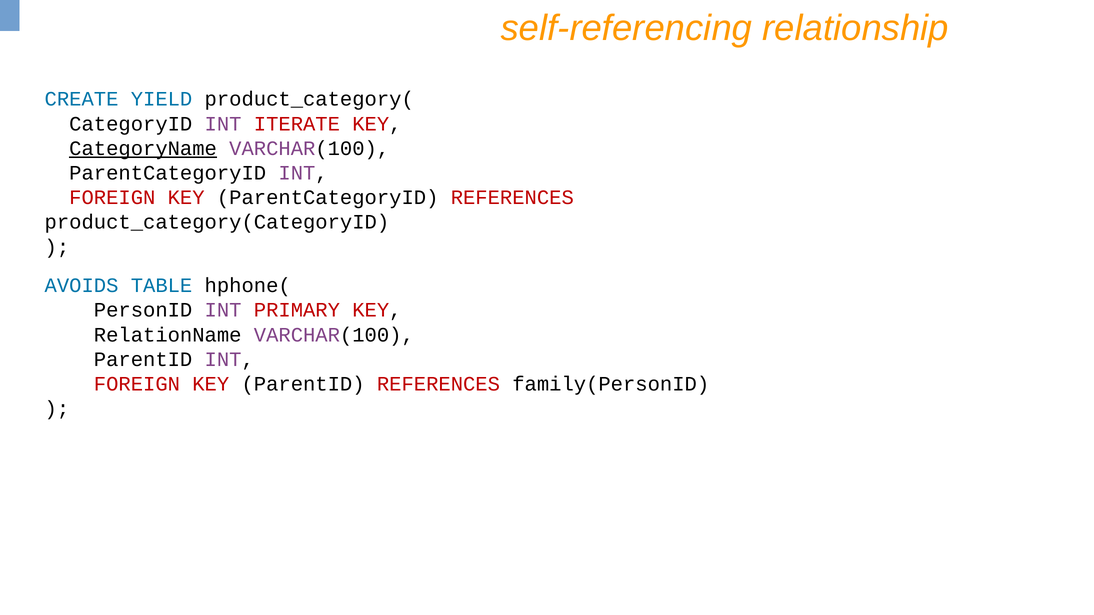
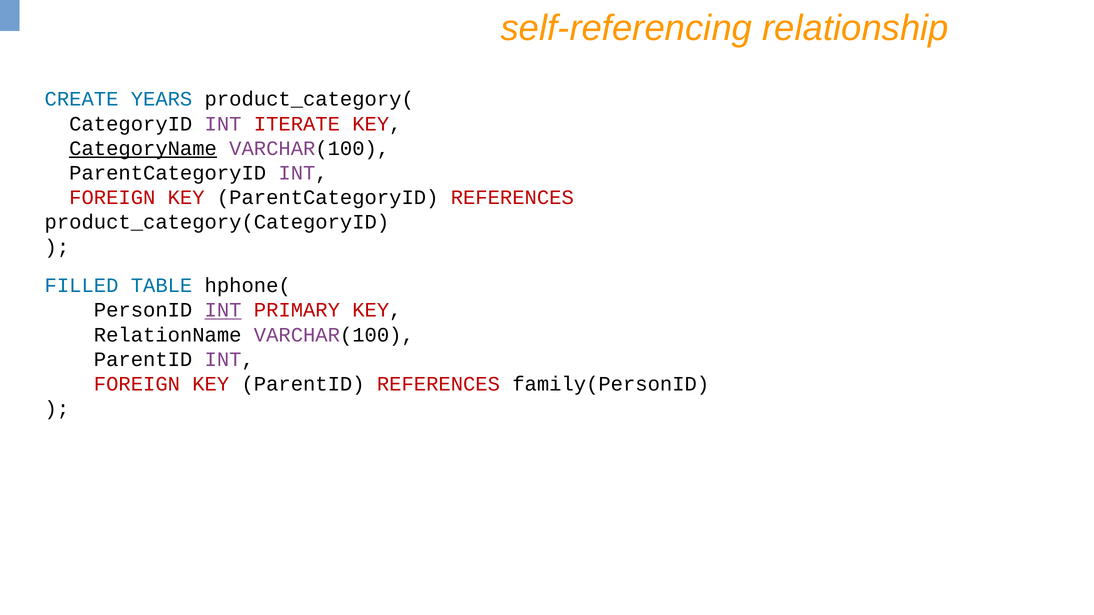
YIELD: YIELD -> YEARS
AVOIDS: AVOIDS -> FILLED
INT at (223, 310) underline: none -> present
